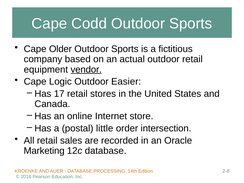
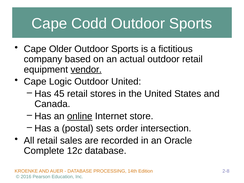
Outdoor Easier: Easier -> United
17: 17 -> 45
online underline: none -> present
little: little -> sets
Marketing: Marketing -> Complete
